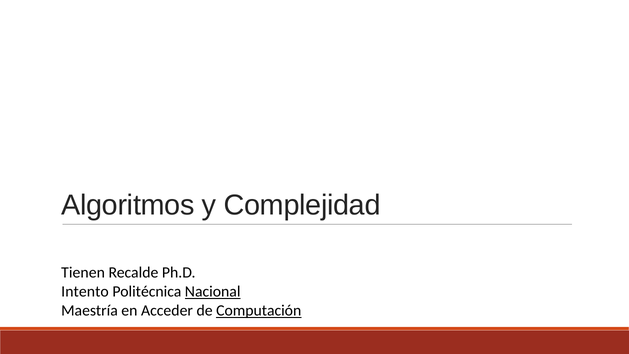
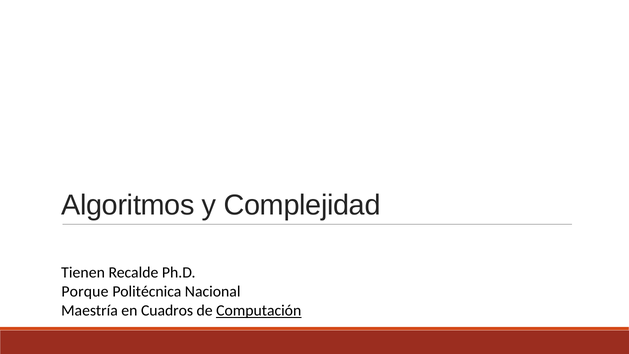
Intento: Intento -> Porque
Nacional underline: present -> none
Acceder: Acceder -> Cuadros
